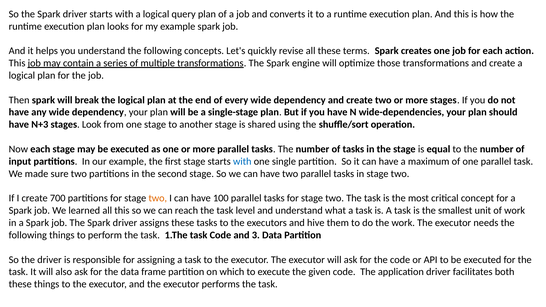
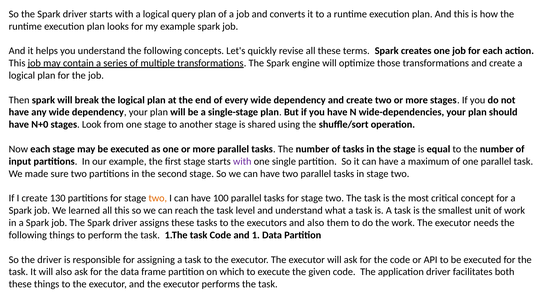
N+3: N+3 -> N+0
with at (242, 161) colour: blue -> purple
700: 700 -> 130
and hive: hive -> also
3: 3 -> 1
